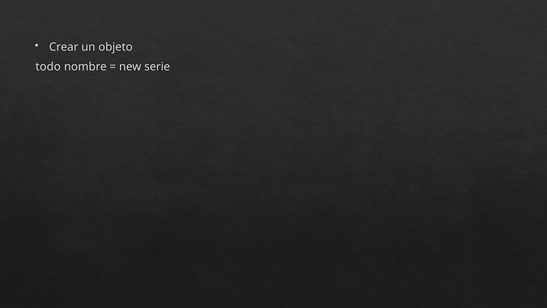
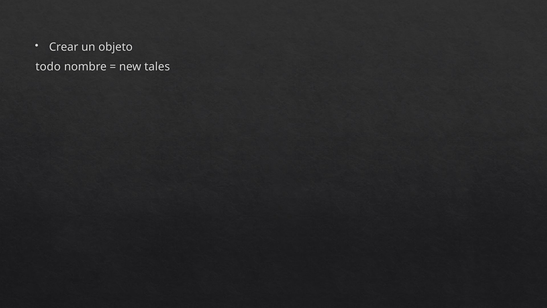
serie: serie -> tales
